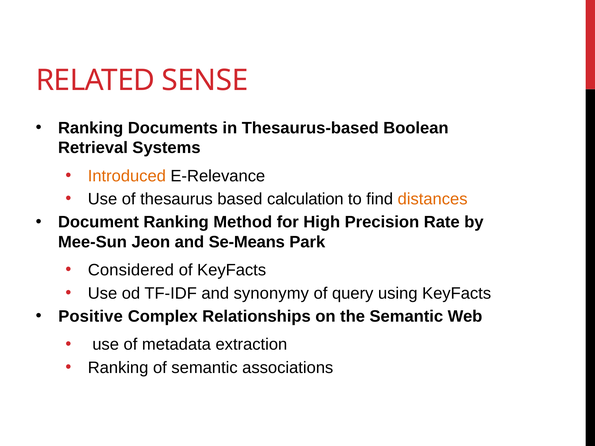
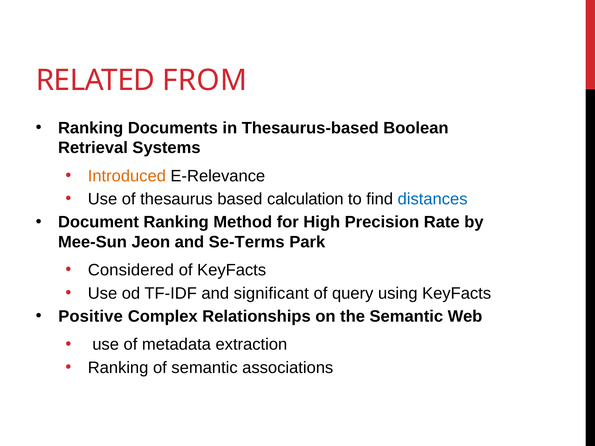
SENSE: SENSE -> FROM
distances colour: orange -> blue
Se-Means: Se-Means -> Se-Terms
synonymy: synonymy -> significant
